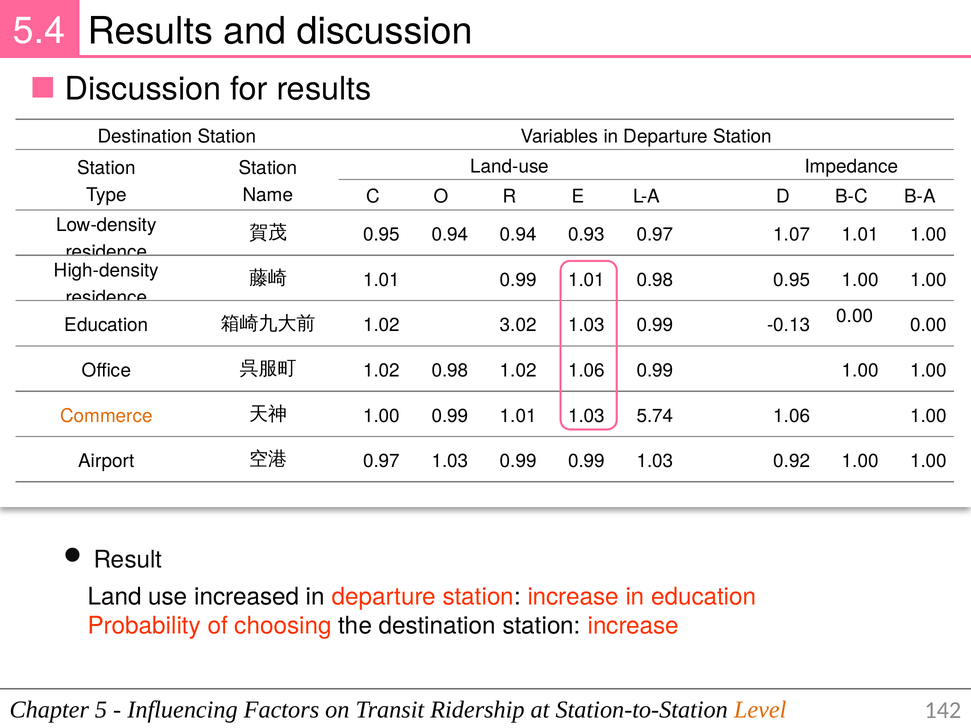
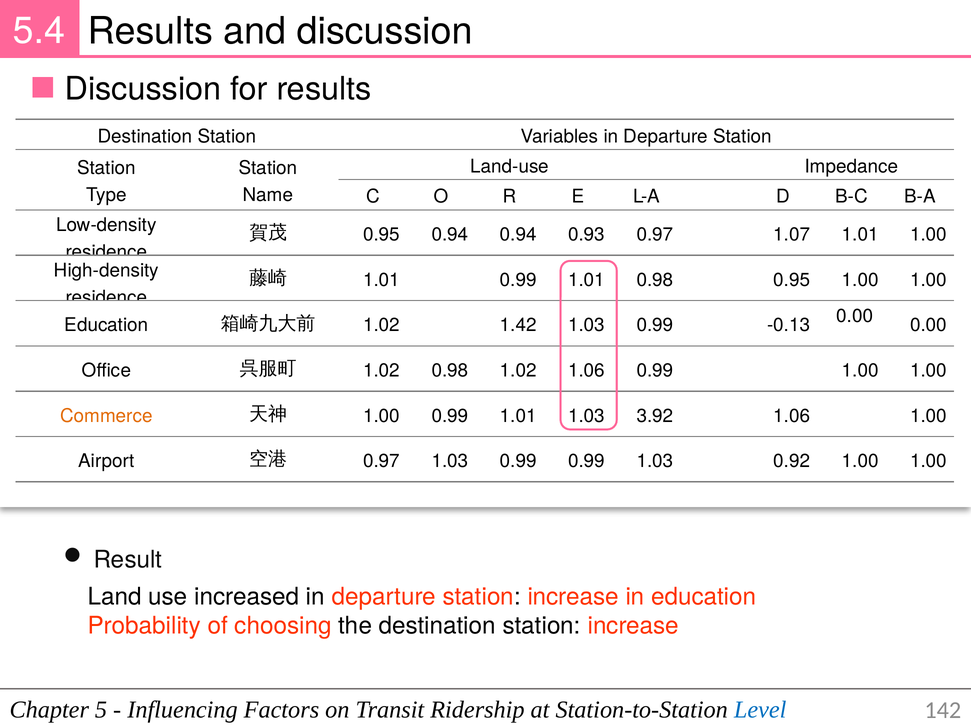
3.02: 3.02 -> 1.42
5.74: 5.74 -> 3.92
Level colour: orange -> blue
